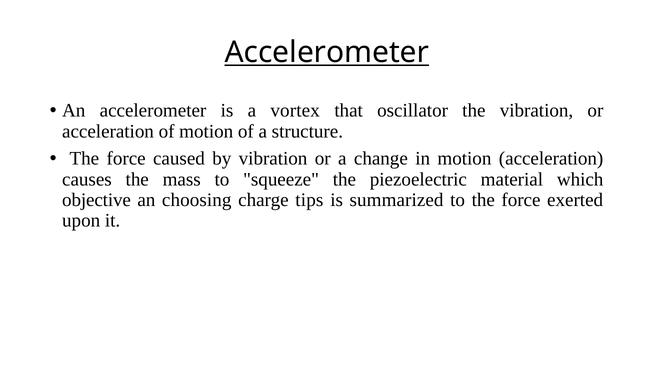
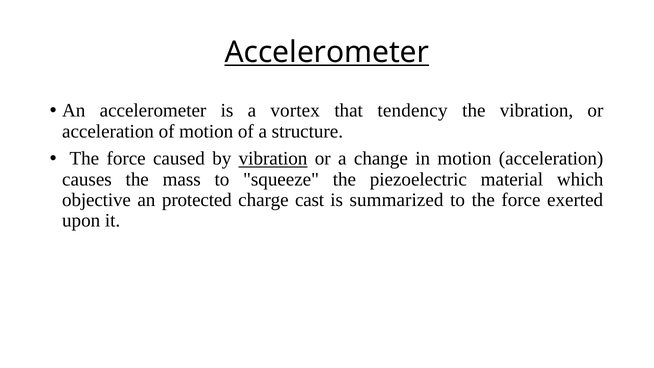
oscillator: oscillator -> tendency
vibration at (273, 159) underline: none -> present
choosing: choosing -> protected
tips: tips -> cast
